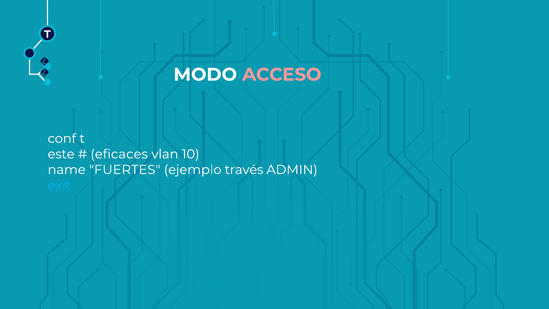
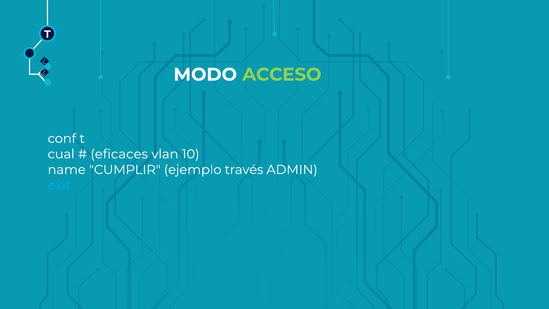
ACCESO colour: pink -> light green
este: este -> cual
FUERTES: FUERTES -> CUMPLIR
